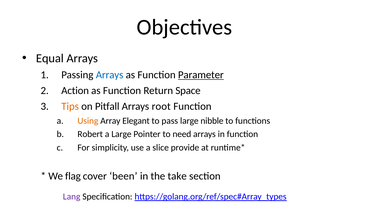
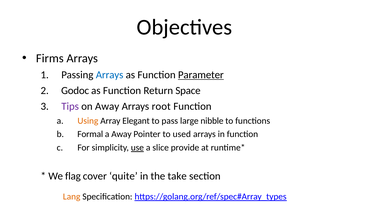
Equal: Equal -> Firms
Action: Action -> Godoc
Tips colour: orange -> purple
on Pitfall: Pitfall -> Away
Robert: Robert -> Formal
a Large: Large -> Away
need: need -> used
use underline: none -> present
been: been -> quite
Lang colour: purple -> orange
